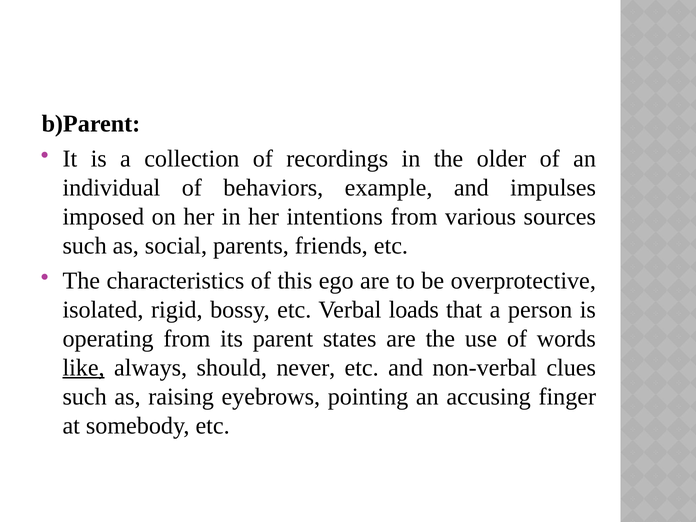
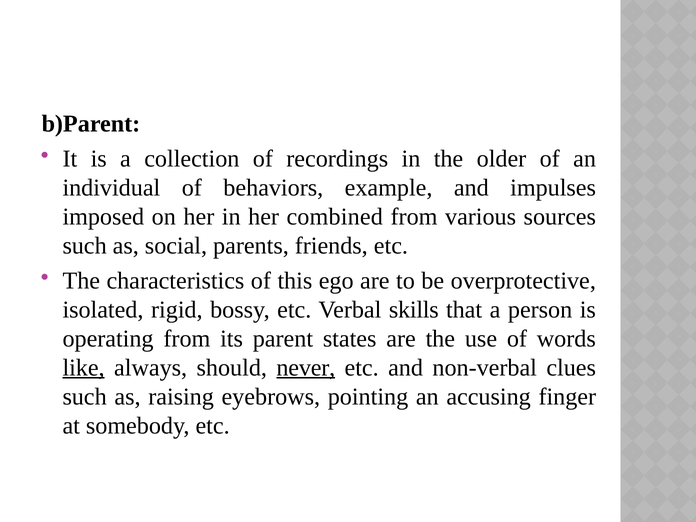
intentions: intentions -> combined
loads: loads -> skills
never underline: none -> present
